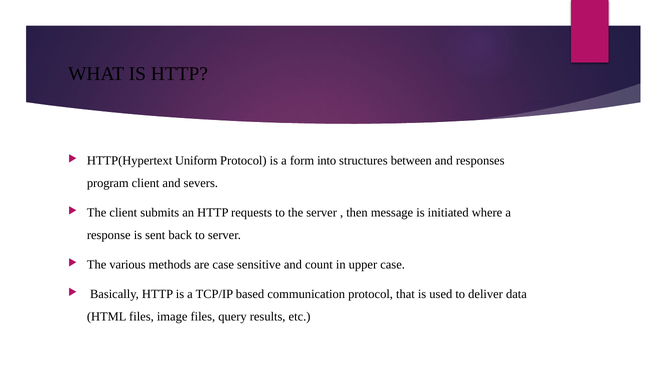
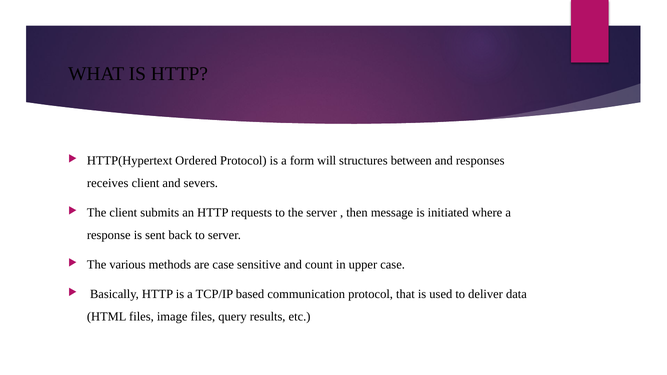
Uniform: Uniform -> Ordered
into: into -> will
program: program -> receives
